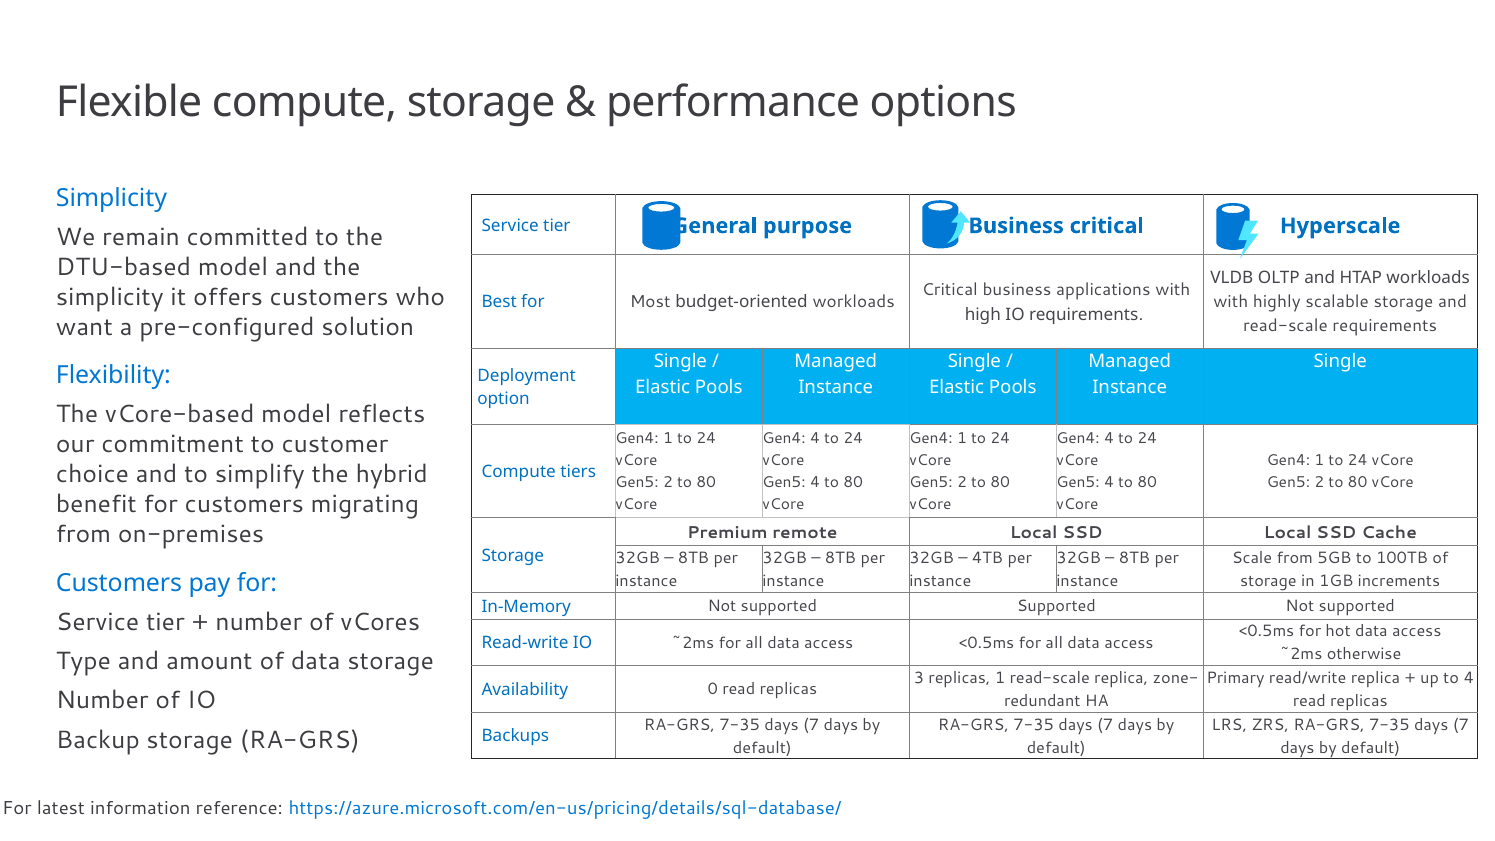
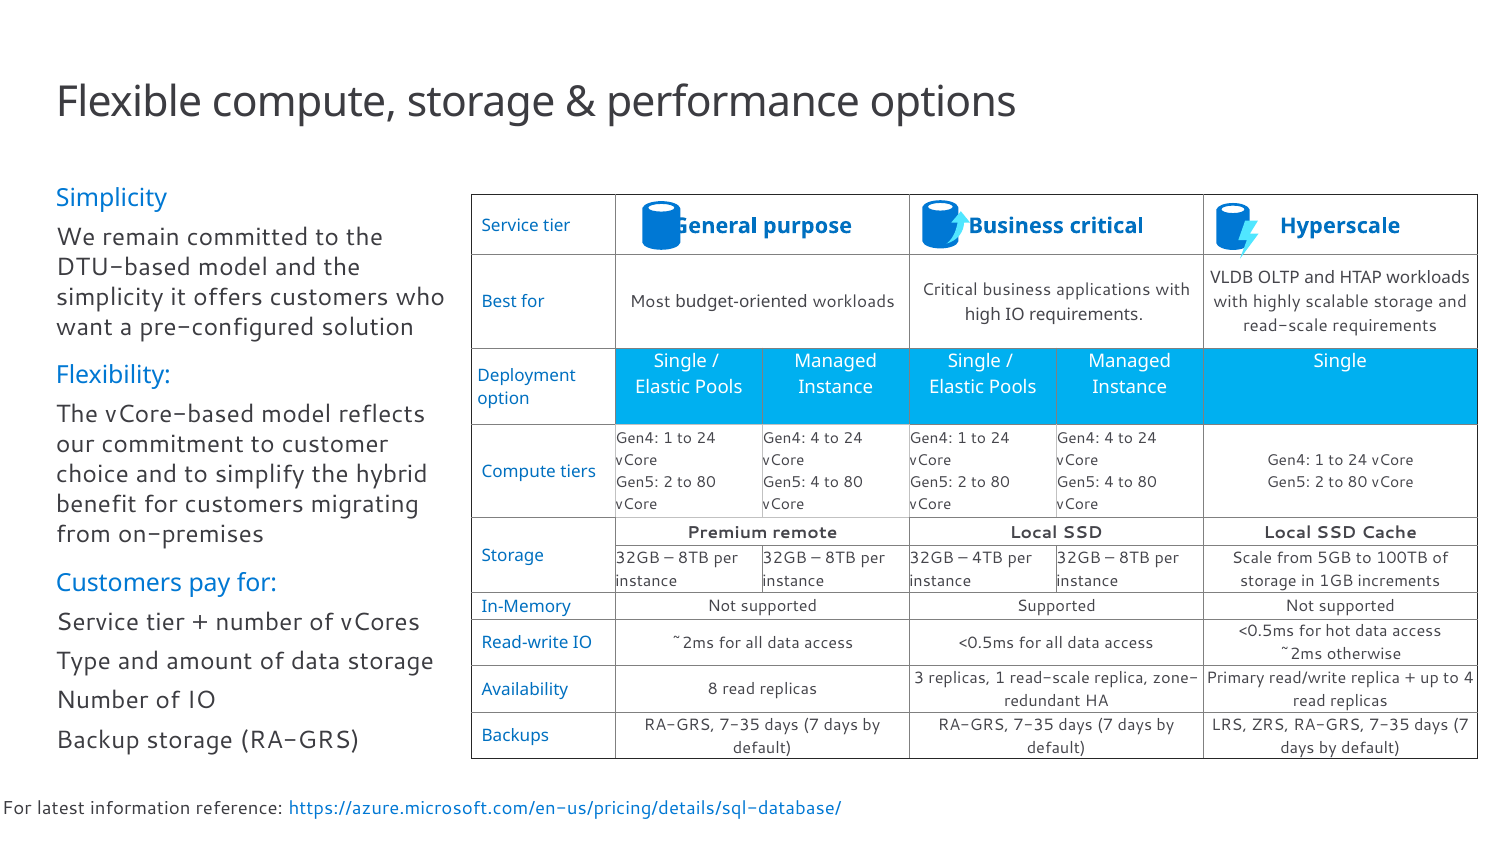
0: 0 -> 8
